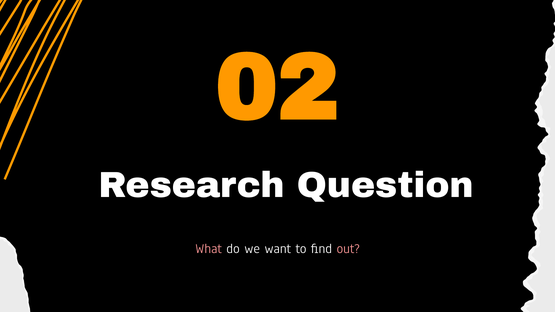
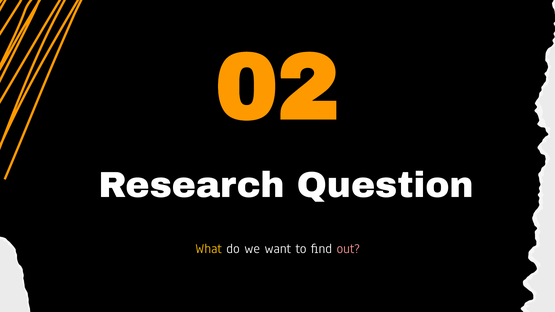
What colour: pink -> yellow
